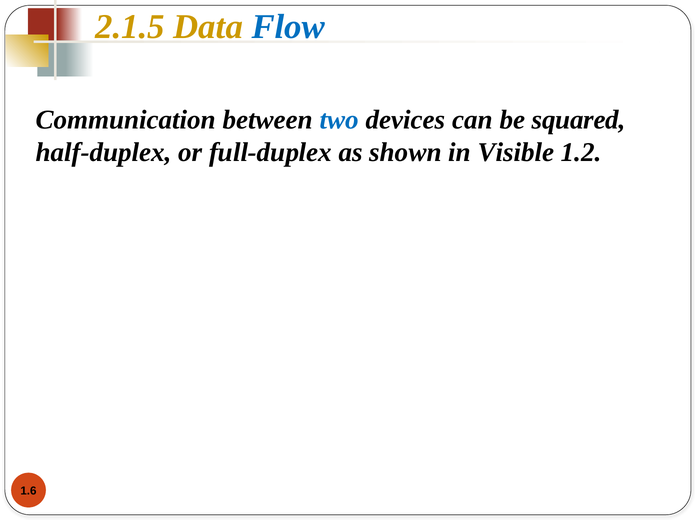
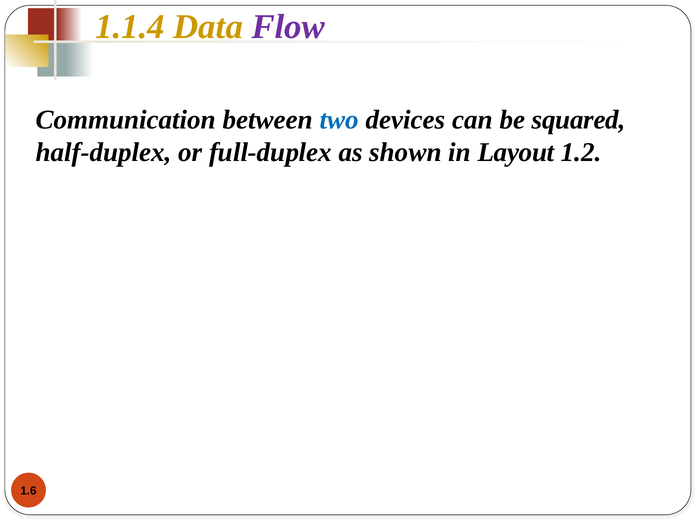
2.1.5: 2.1.5 -> 1.1.4
Flow colour: blue -> purple
Visible: Visible -> Layout
